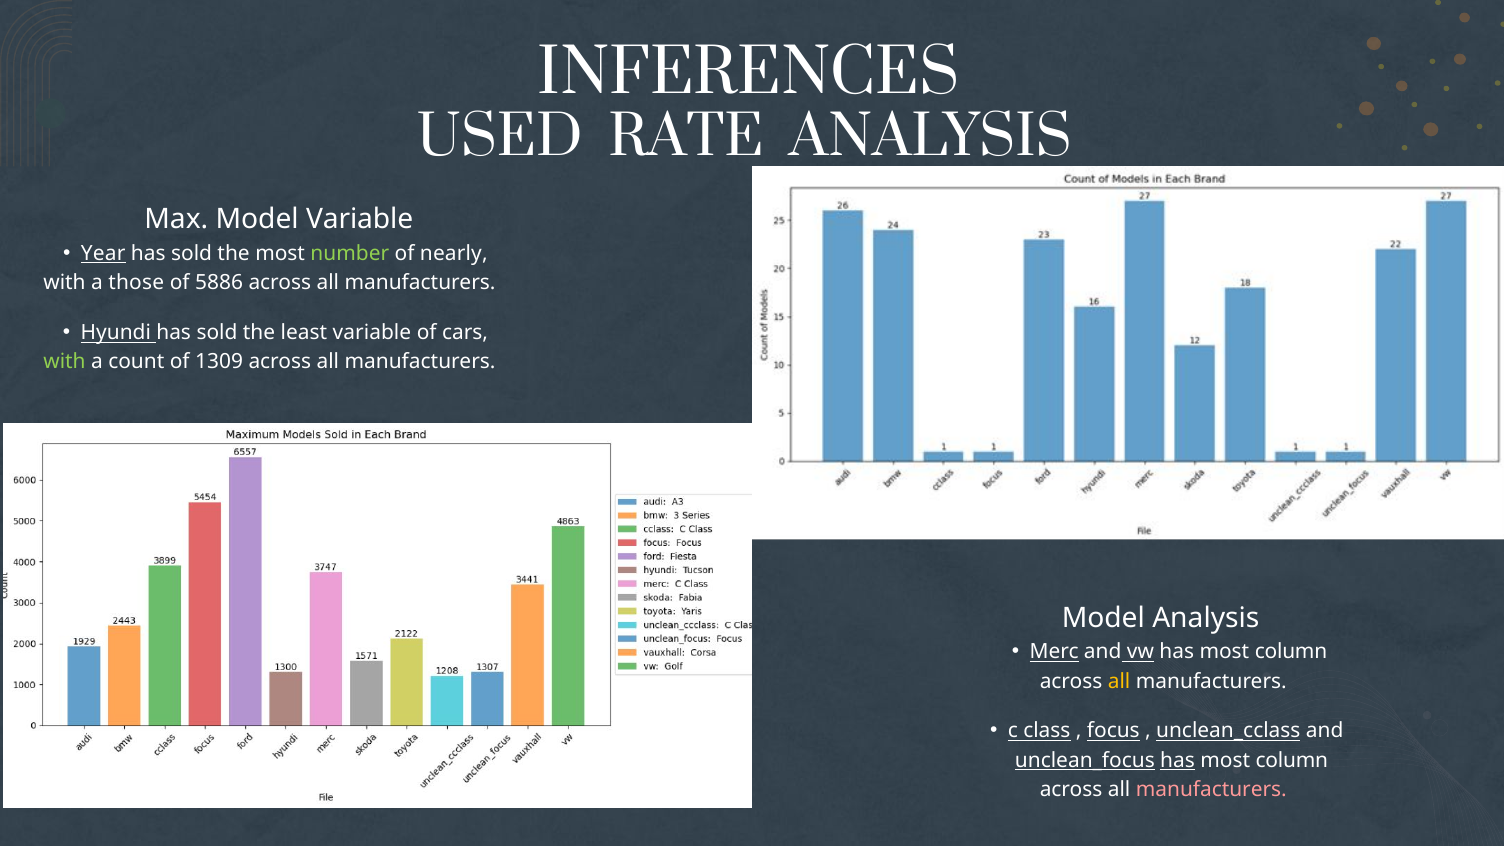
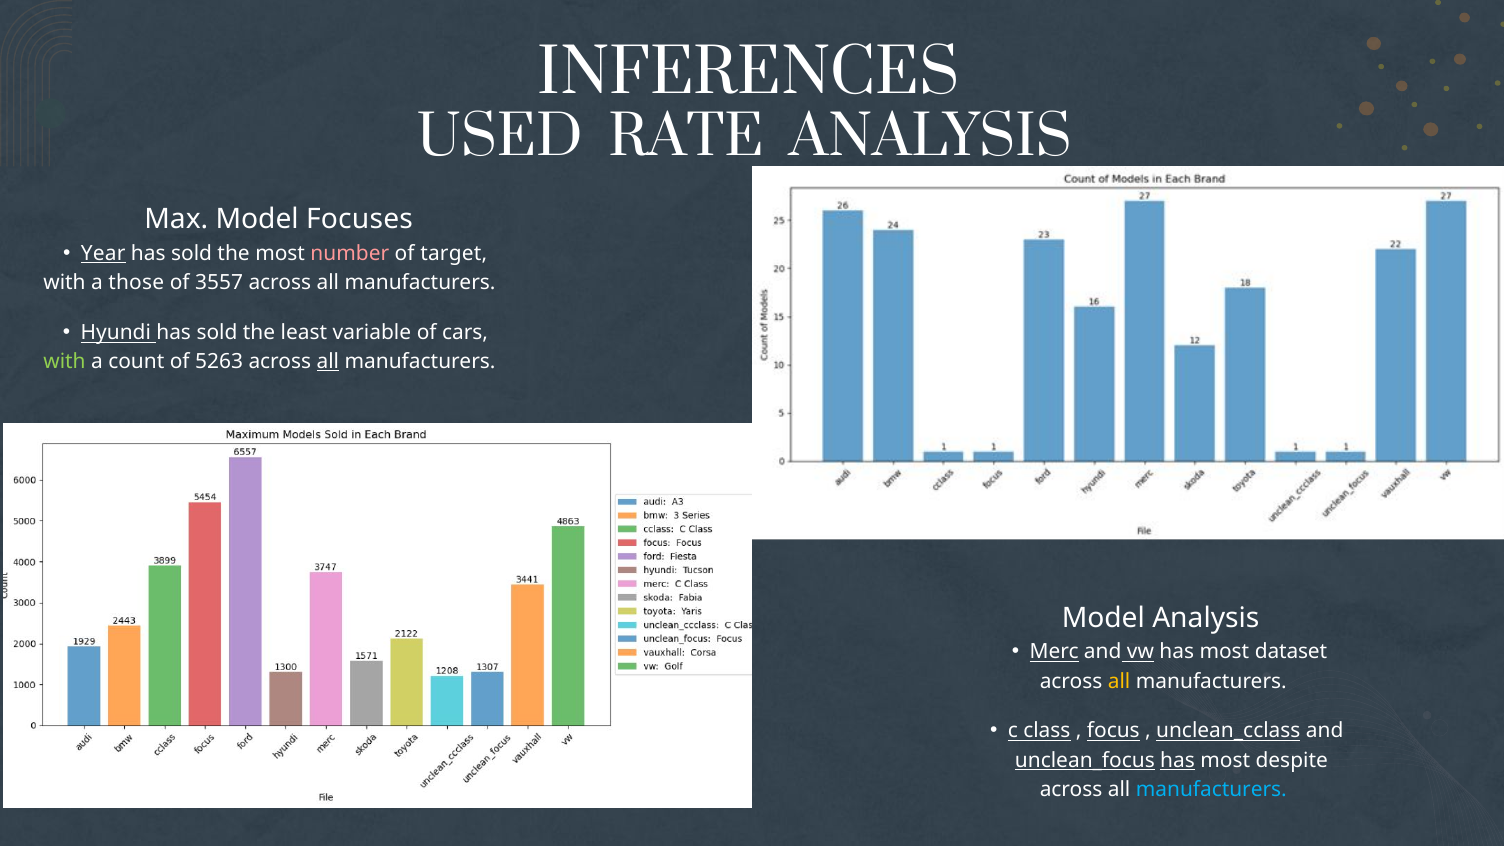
Model Variable: Variable -> Focuses
number colour: light green -> pink
nearly: nearly -> target
5886: 5886 -> 3557
1309: 1309 -> 5263
all at (328, 362) underline: none -> present
vw has most column: column -> dataset
column at (1292, 760): column -> despite
manufacturers at (1211, 790) colour: pink -> light blue
